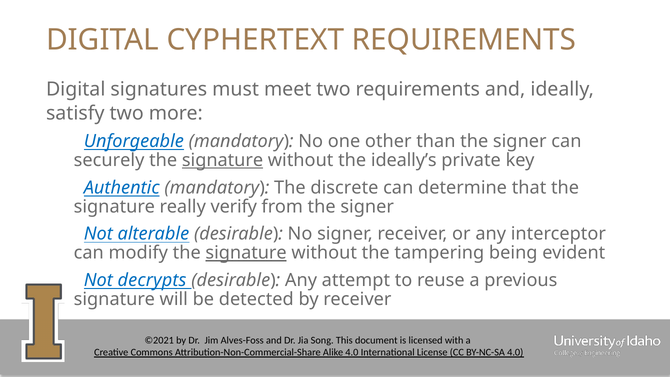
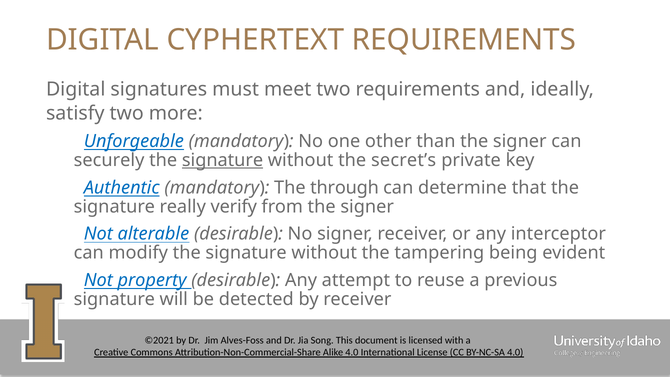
ideally’s: ideally’s -> secret’s
discrete: discrete -> through
signature at (246, 253) underline: present -> none
decrypts: decrypts -> property
